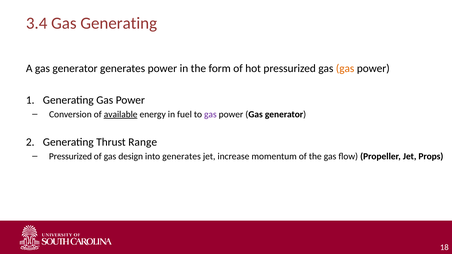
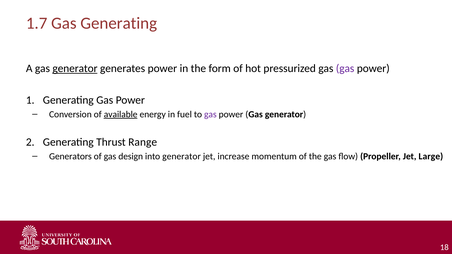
3.4: 3.4 -> 1.7
generator at (75, 69) underline: none -> present
gas at (345, 69) colour: orange -> purple
Pressurized at (70, 157): Pressurized -> Generators
into generates: generates -> generator
Props: Props -> Large
